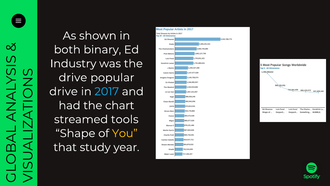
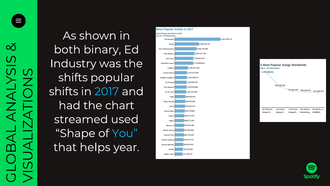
drive at (73, 77): drive -> shifts
drive at (64, 91): drive -> shifts
tools: tools -> used
You colour: yellow -> light blue
study: study -> helps
